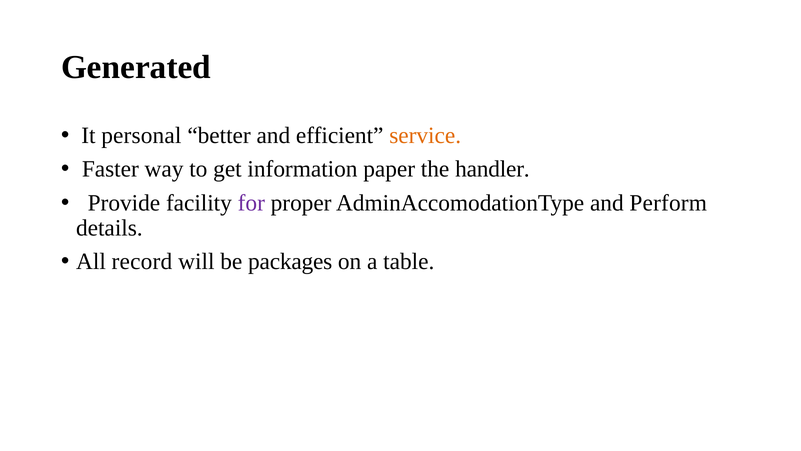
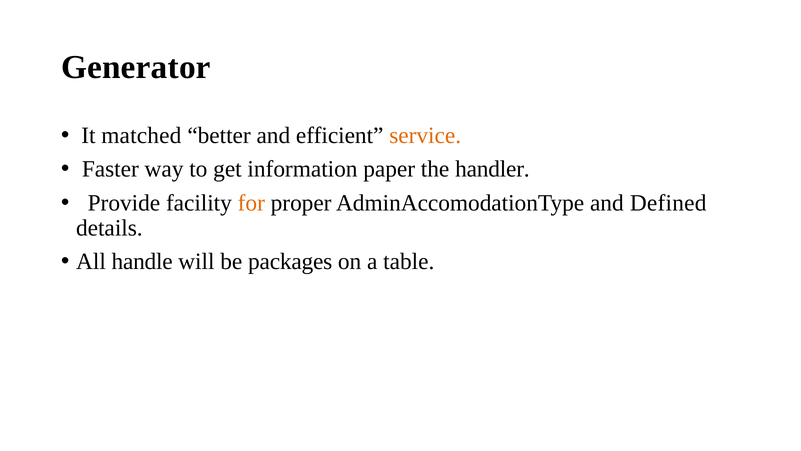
Generated: Generated -> Generator
personal: personal -> matched
for colour: purple -> orange
Perform: Perform -> Defined
record: record -> handle
